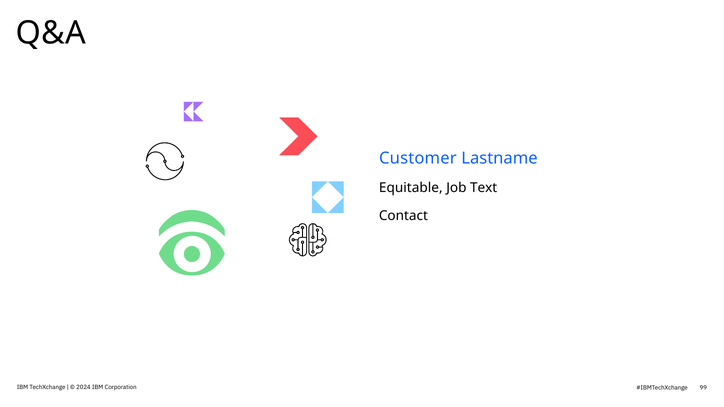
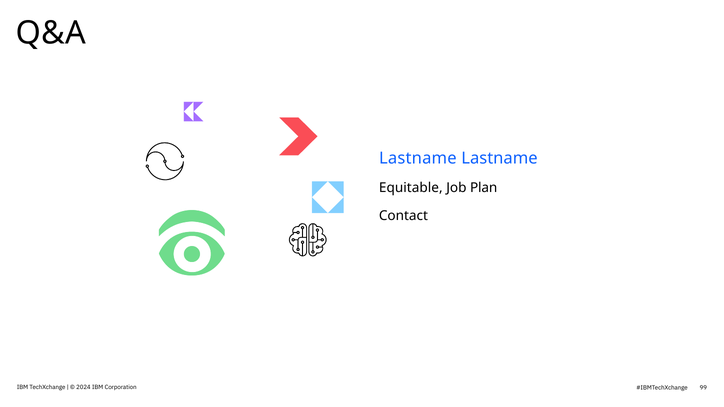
Customer at (418, 158): Customer -> Lastname
Text: Text -> Plan
